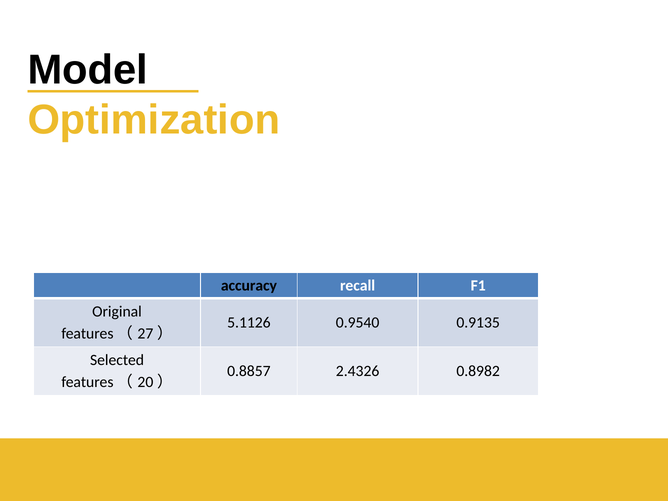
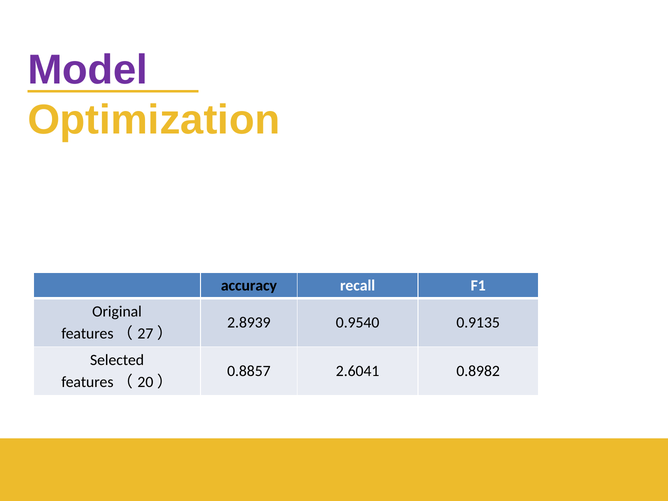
Model colour: black -> purple
5.1126: 5.1126 -> 2.8939
2.4326: 2.4326 -> 2.6041
